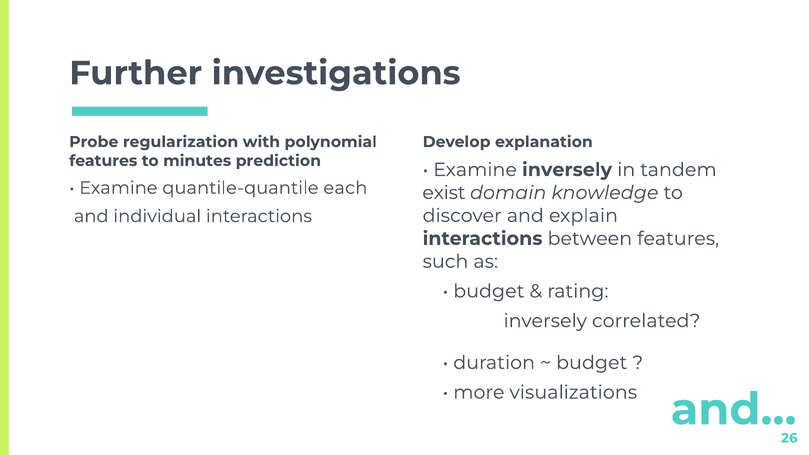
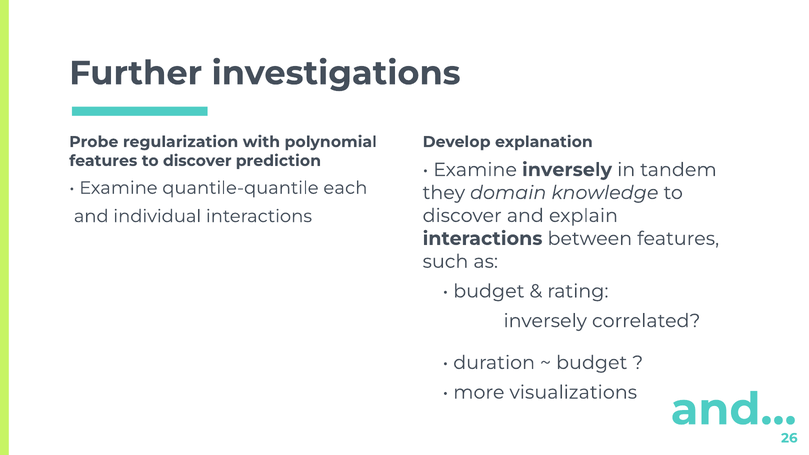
features to minutes: minutes -> discover
exist: exist -> they
